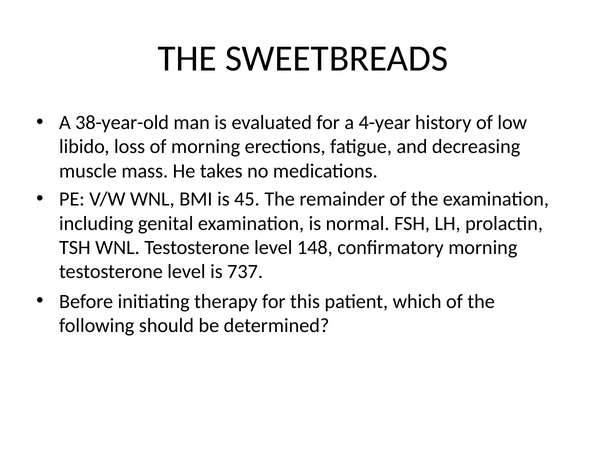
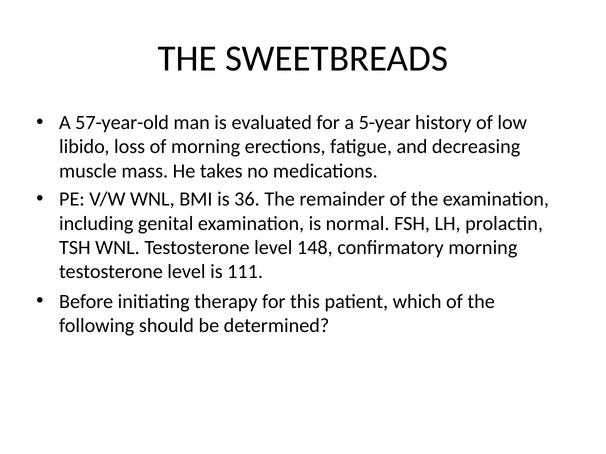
38-year-old: 38-year-old -> 57-year-old
4-year: 4-year -> 5-year
45: 45 -> 36
737: 737 -> 111
